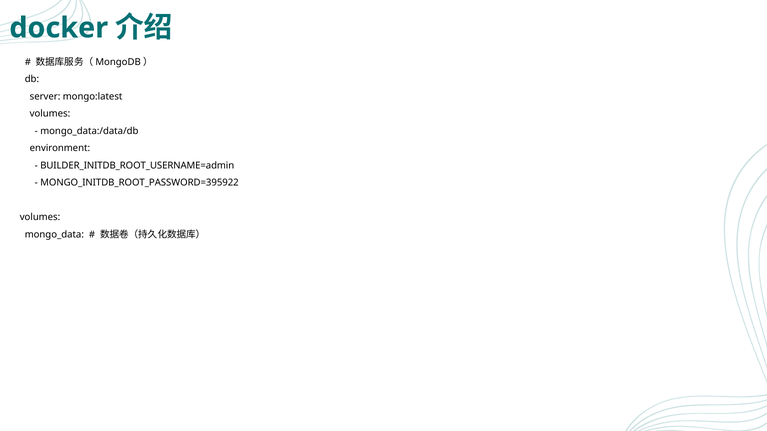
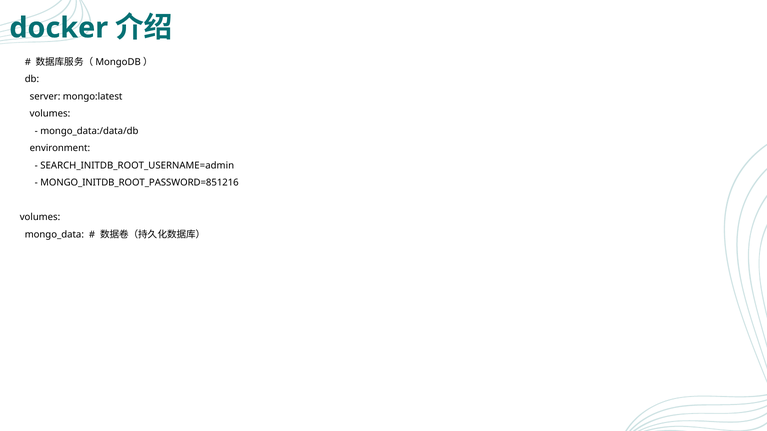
BUILDER_INITDB_ROOT_USERNAME=admin: BUILDER_INITDB_ROOT_USERNAME=admin -> SEARCH_INITDB_ROOT_USERNAME=admin
MONGO_INITDB_ROOT_PASSWORD=395922: MONGO_INITDB_ROOT_PASSWORD=395922 -> MONGO_INITDB_ROOT_PASSWORD=851216
